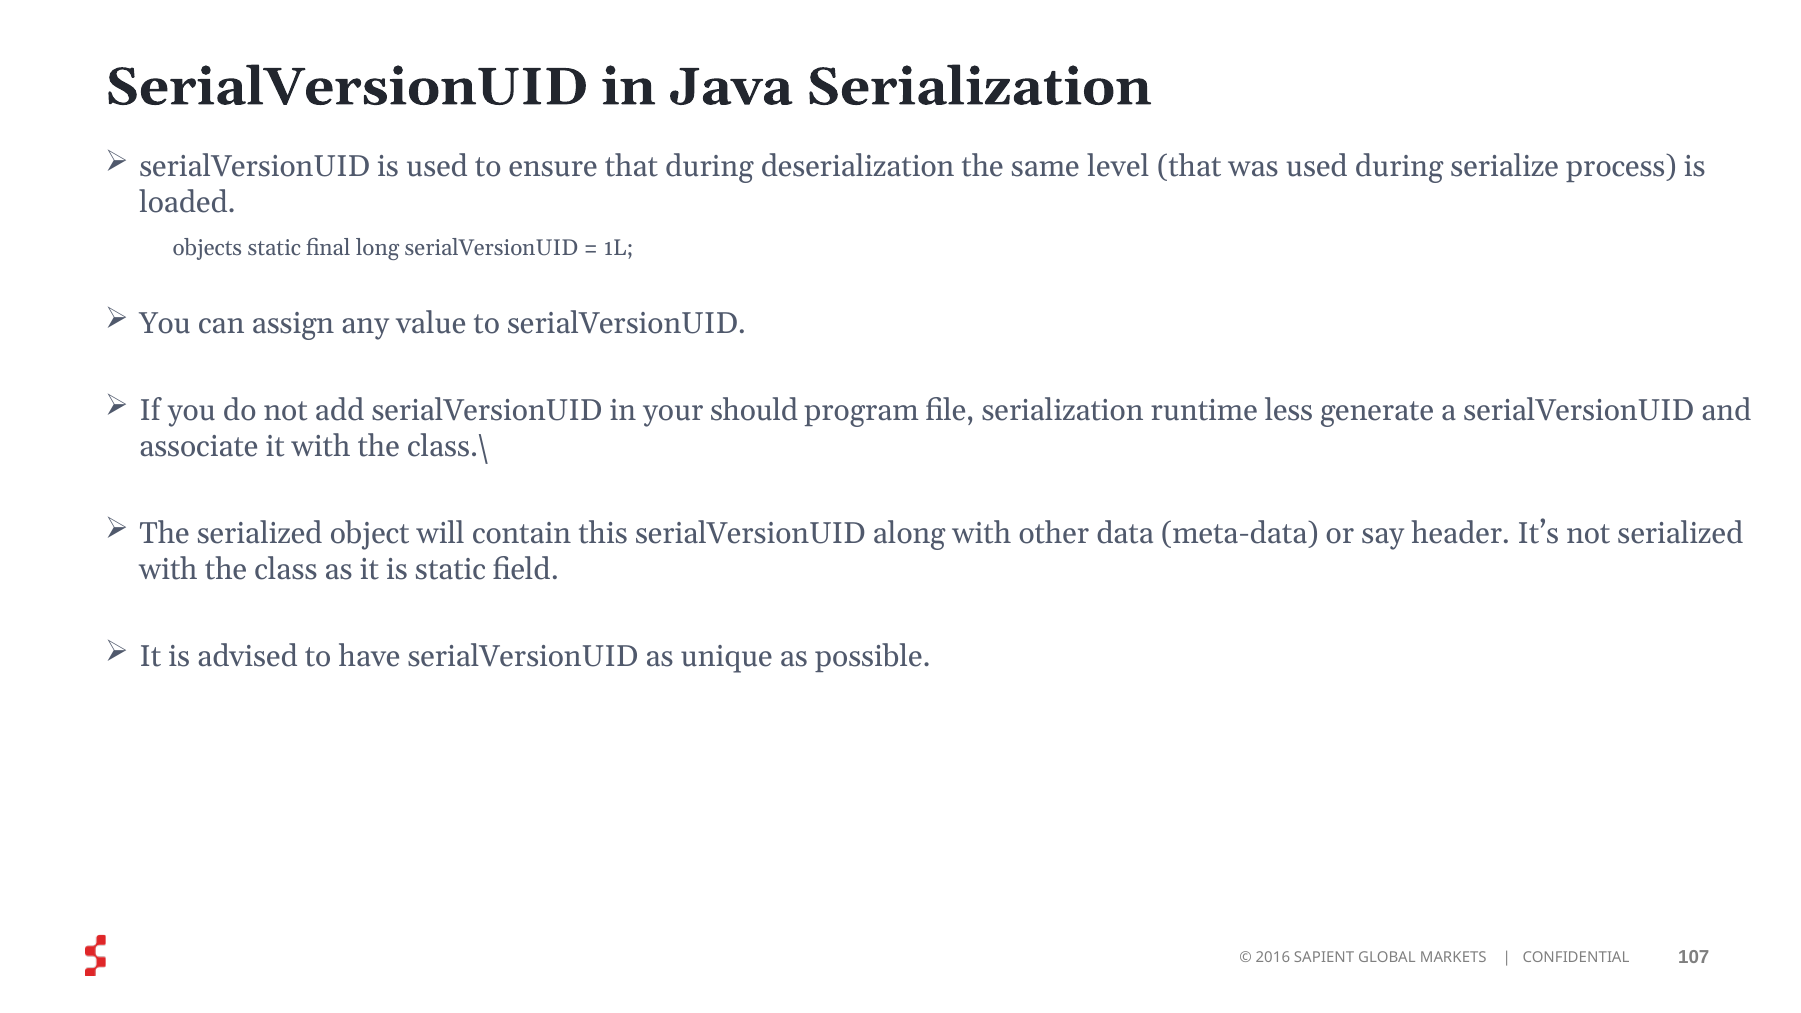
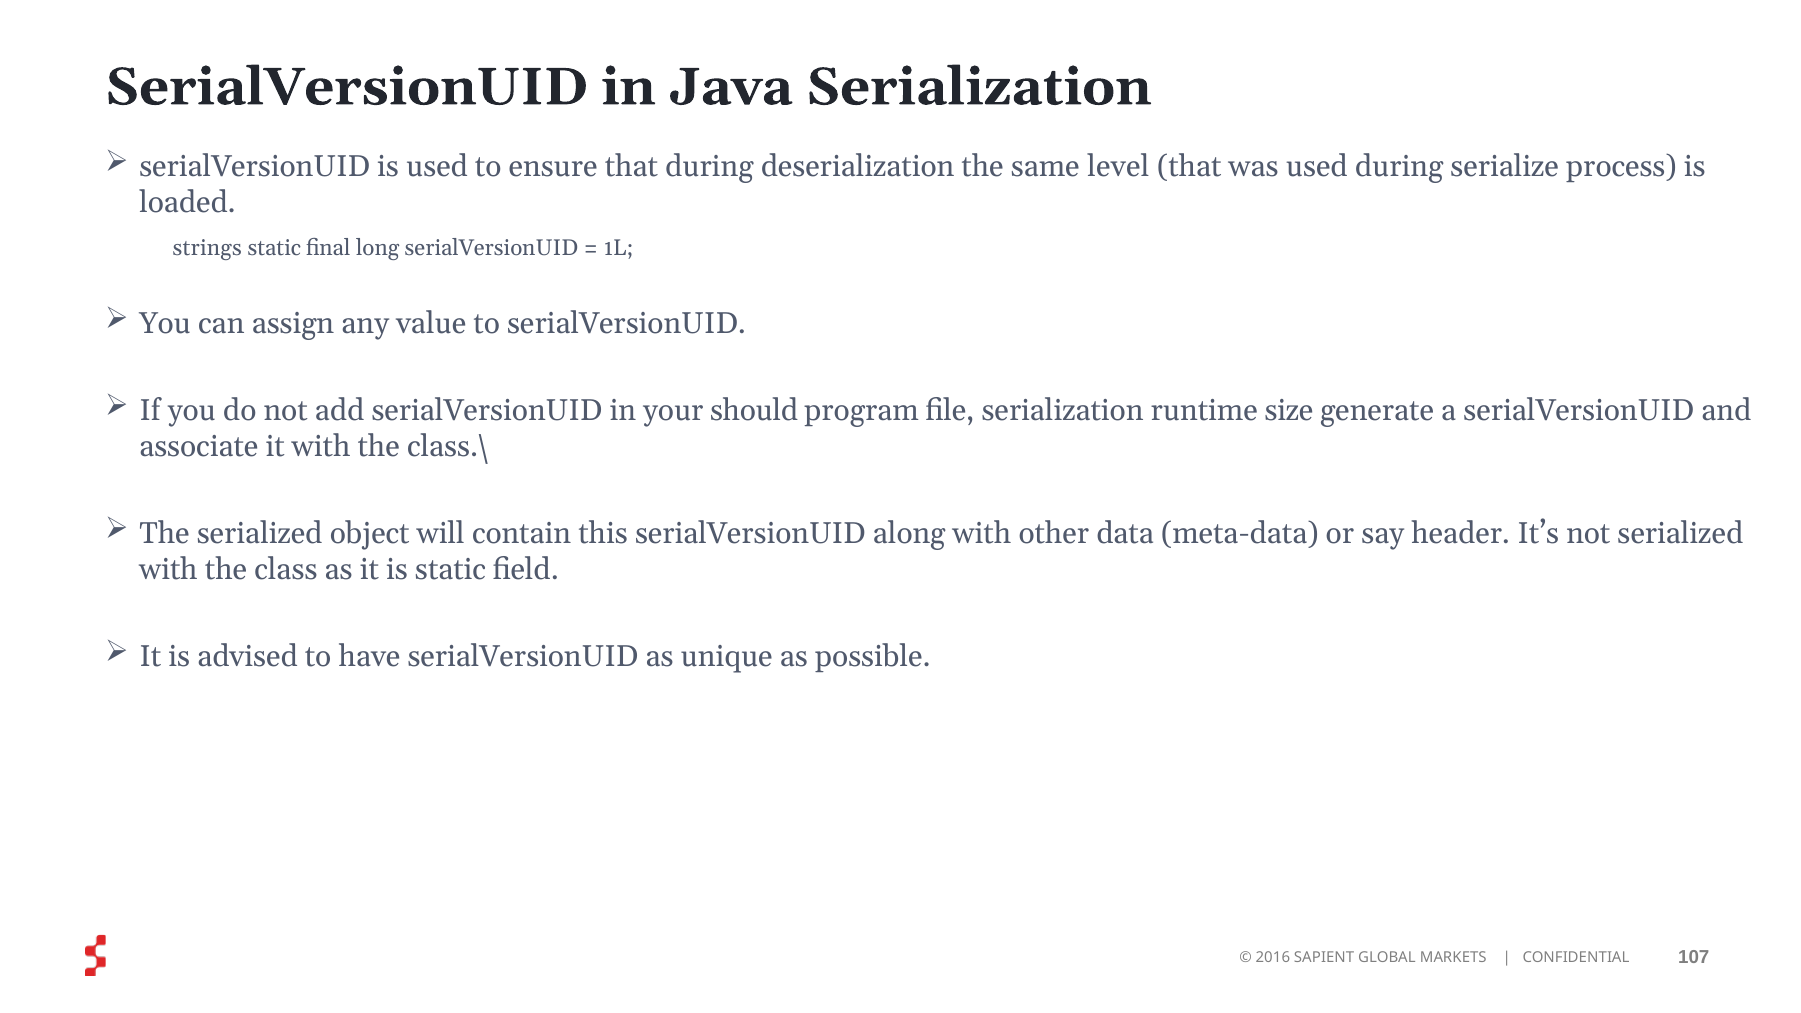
objects: objects -> strings
less: less -> size
